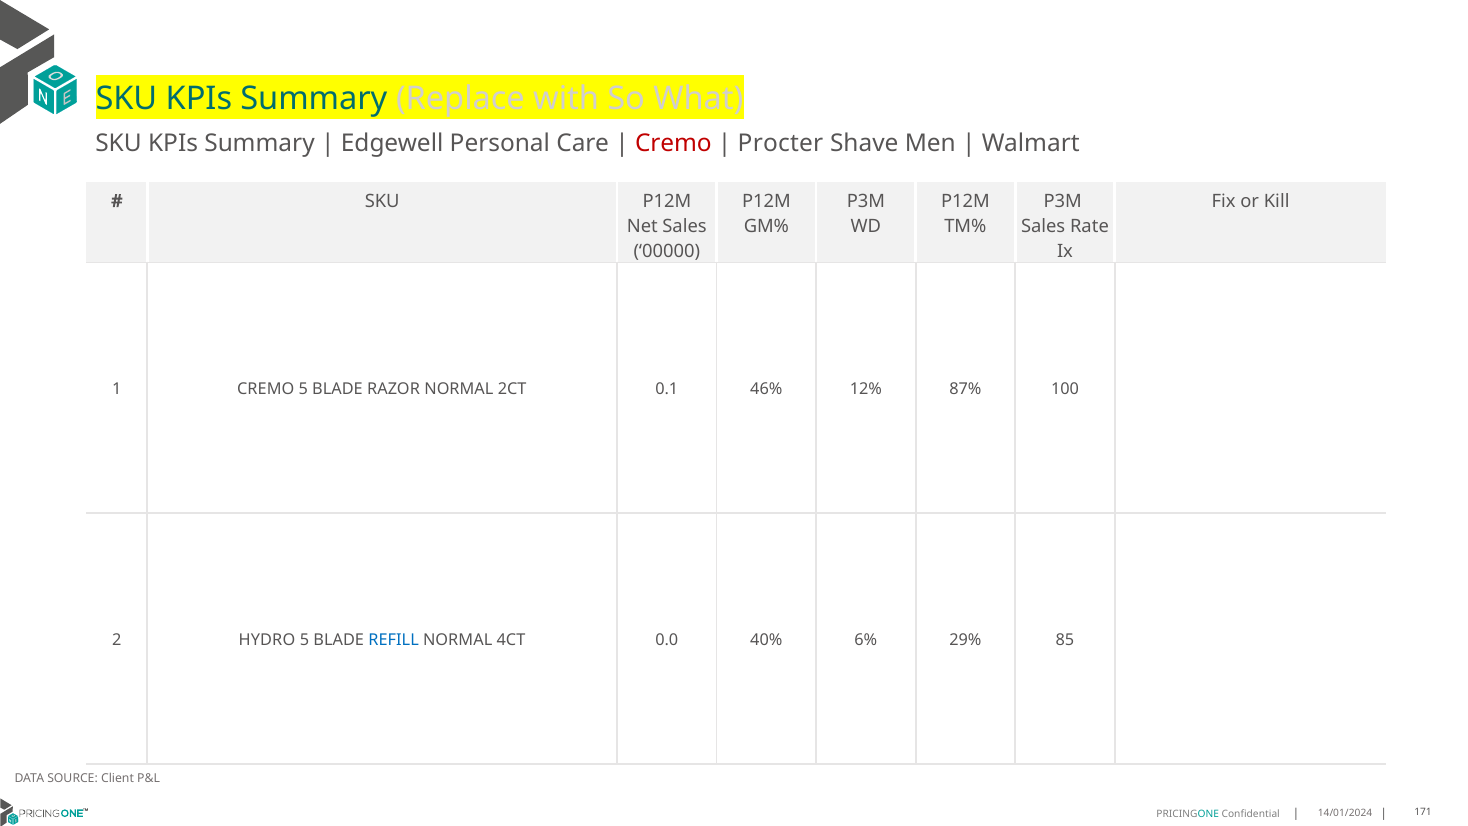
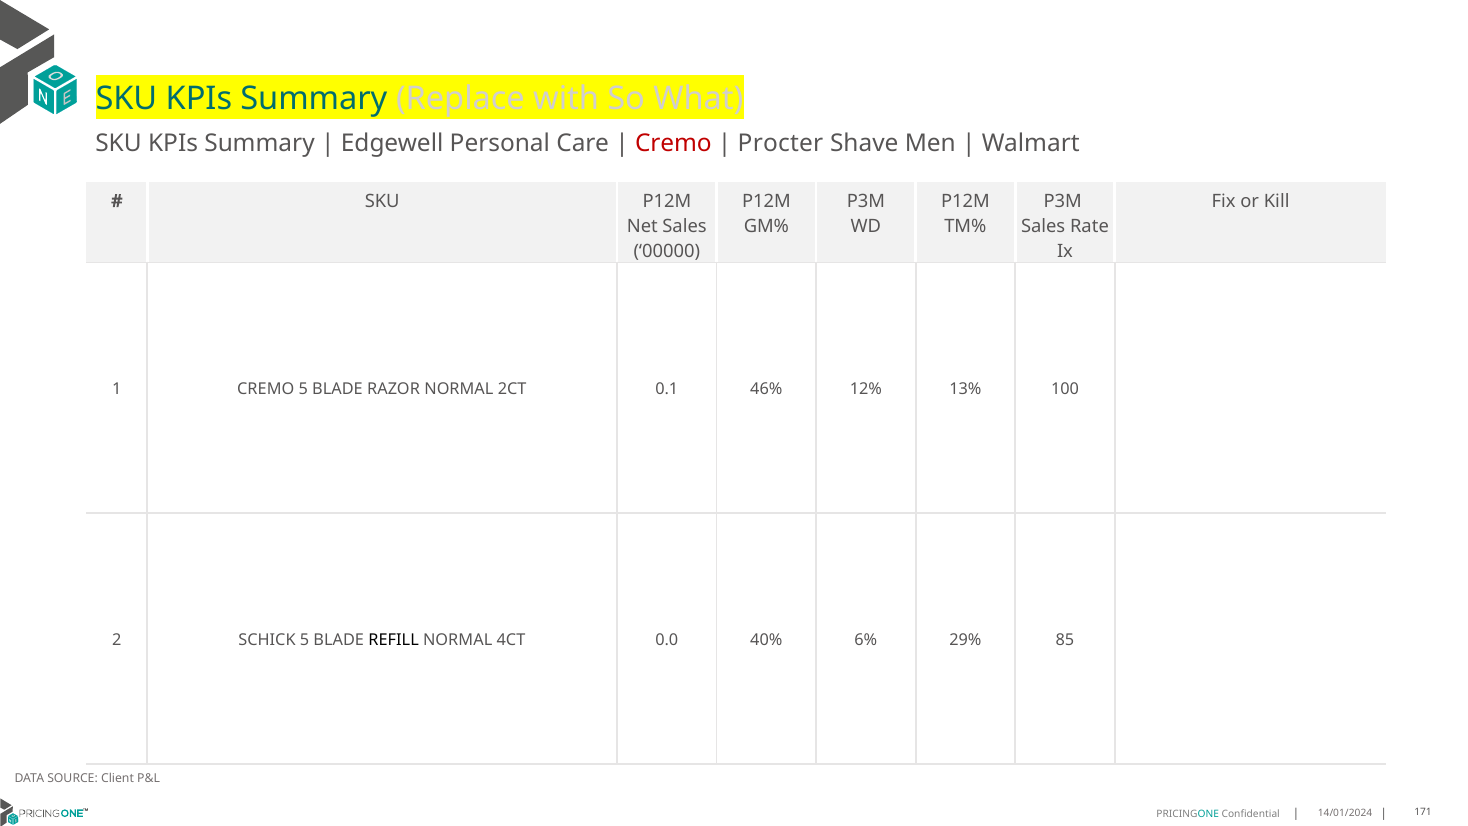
87%: 87% -> 13%
HYDRO: HYDRO -> SCHICK
REFILL colour: blue -> black
